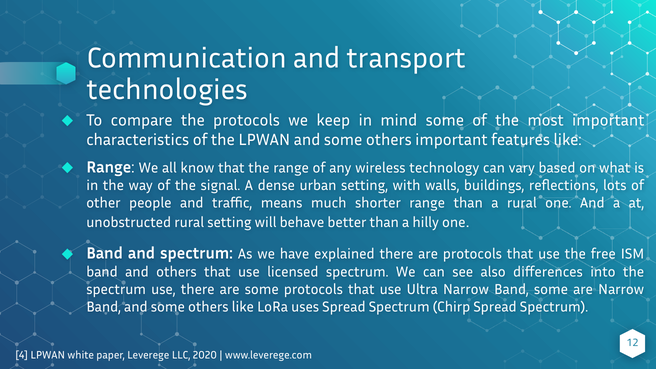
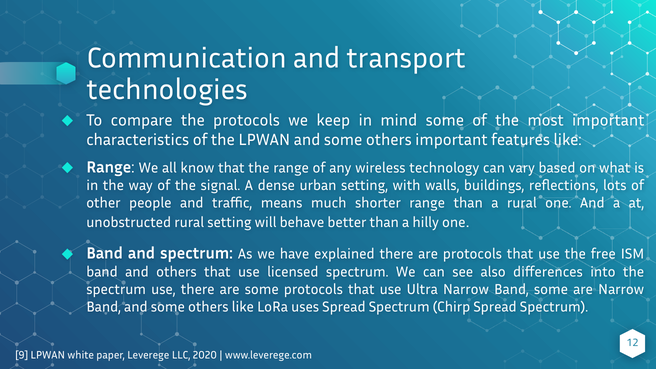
4: 4 -> 9
